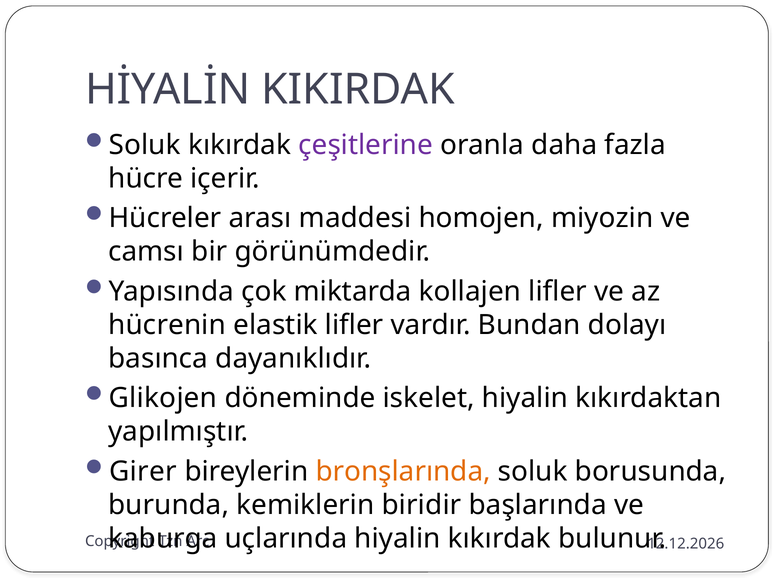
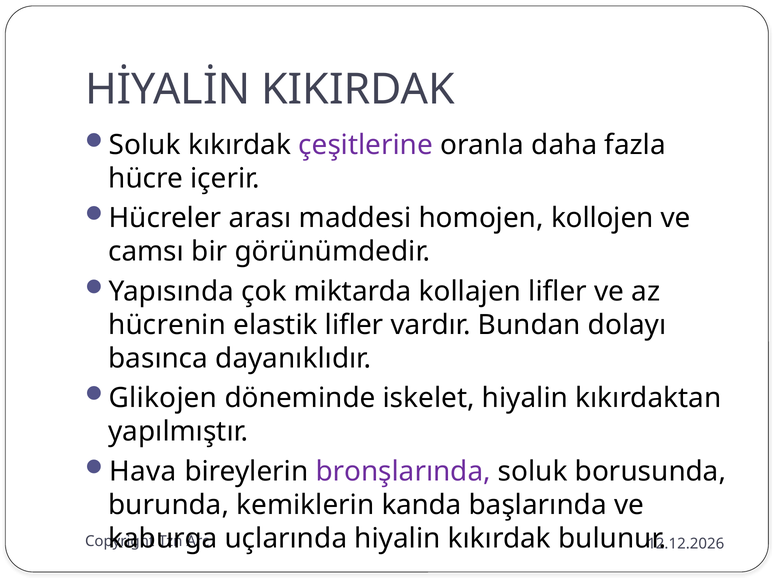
miyozin: miyozin -> kollojen
Girer: Girer -> Hava
bronşlarında colour: orange -> purple
biridir: biridir -> kanda
